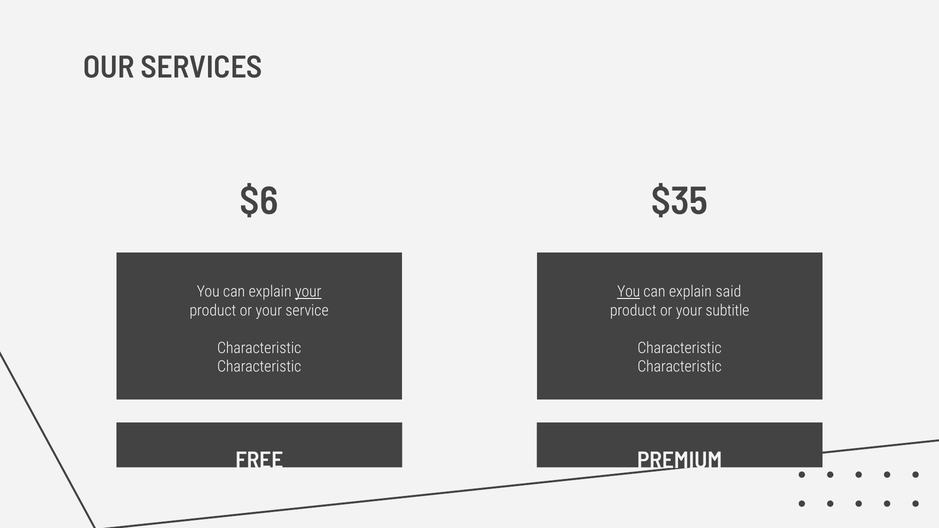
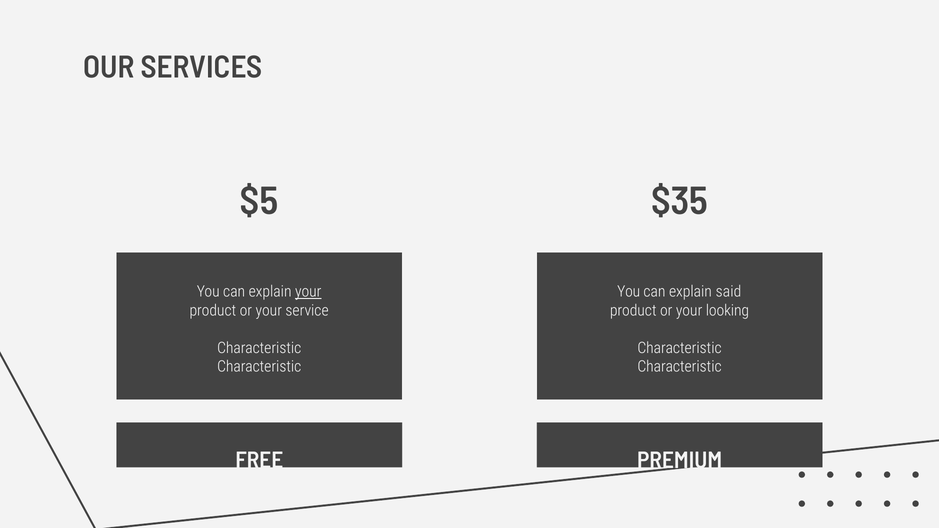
$6: $6 -> $5
You at (629, 292) underline: present -> none
subtitle: subtitle -> looking
